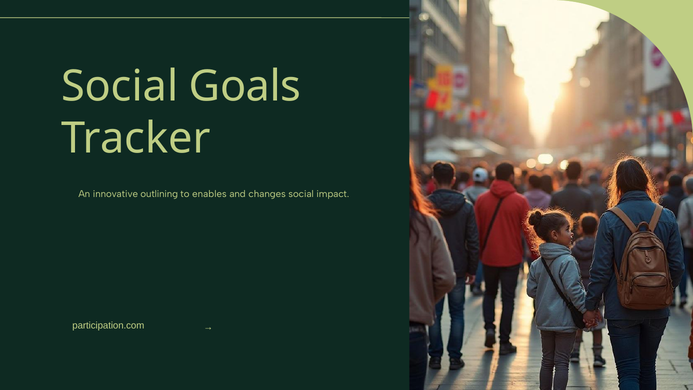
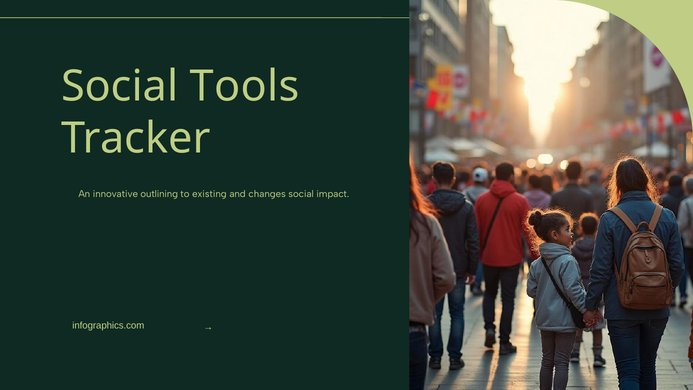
Goals: Goals -> Tools
enables: enables -> existing
participation.com: participation.com -> infographics.com
